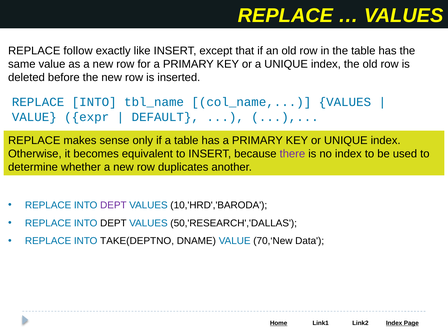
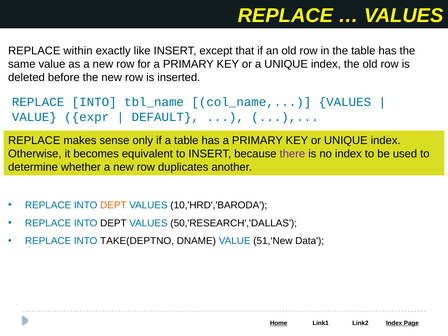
follow: follow -> within
DEPT at (113, 205) colour: purple -> orange
70,‘New: 70,‘New -> 51,‘New
